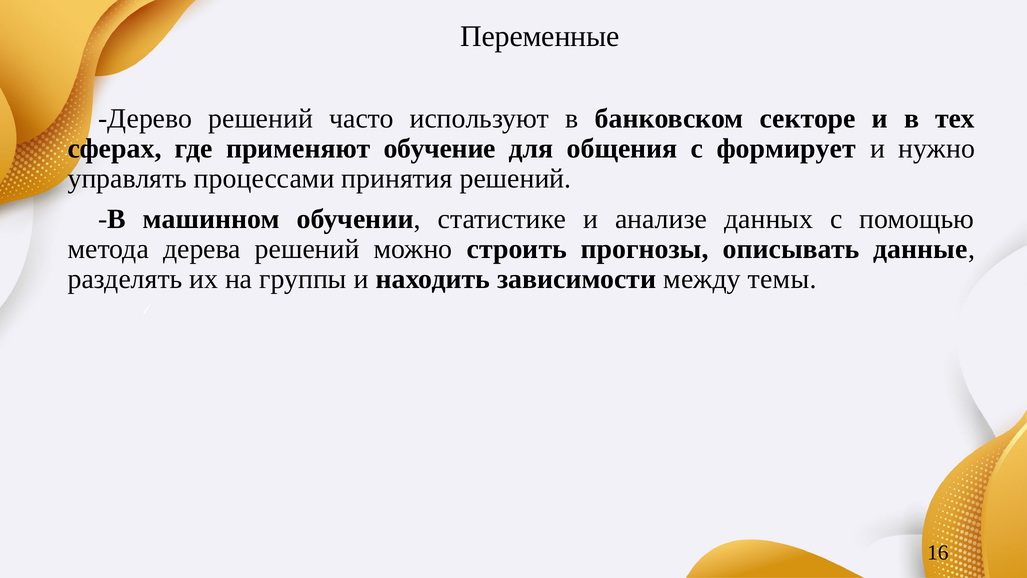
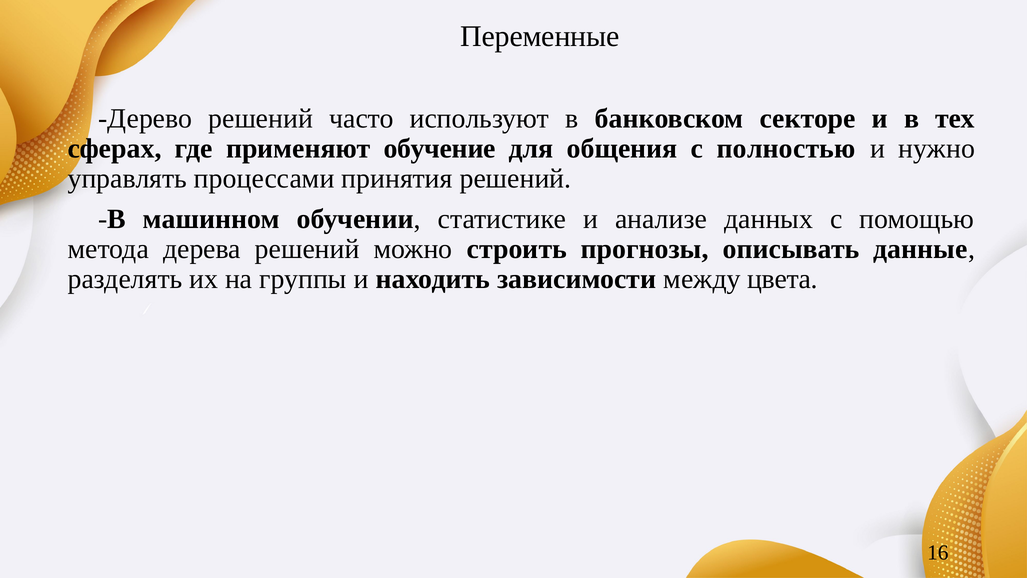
формирует: формирует -> полностью
темы: темы -> цвета
